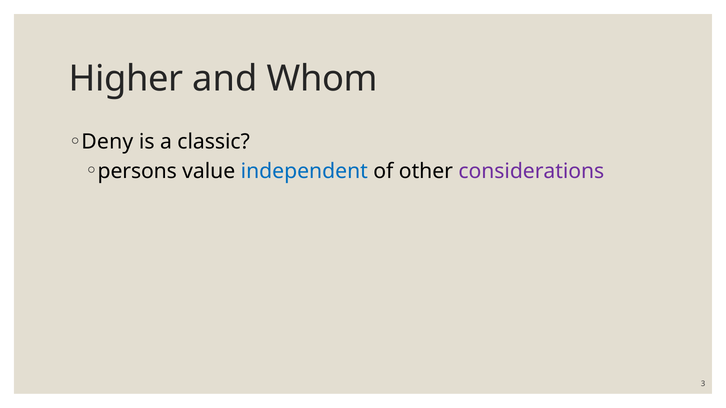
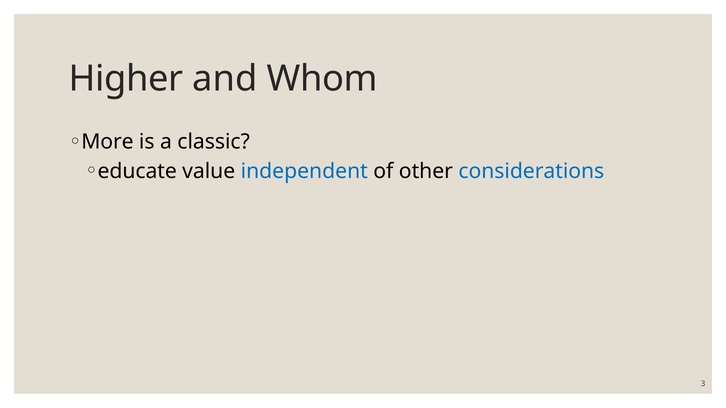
Deny: Deny -> More
persons: persons -> educate
considerations colour: purple -> blue
